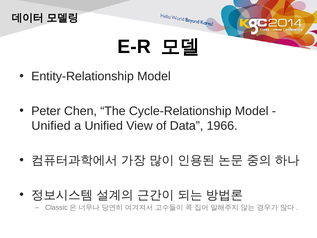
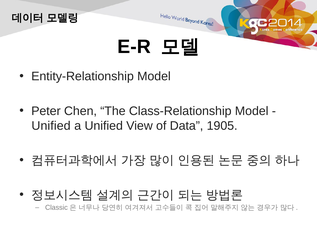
Cycle-Relationship: Cycle-Relationship -> Class-Relationship
1966: 1966 -> 1905
